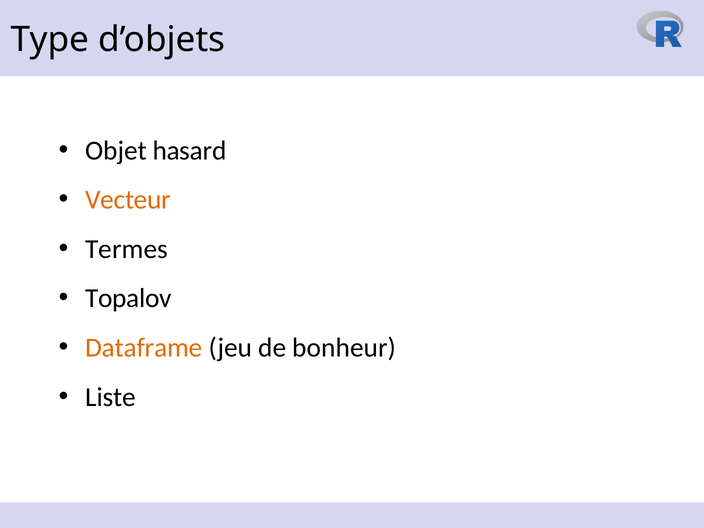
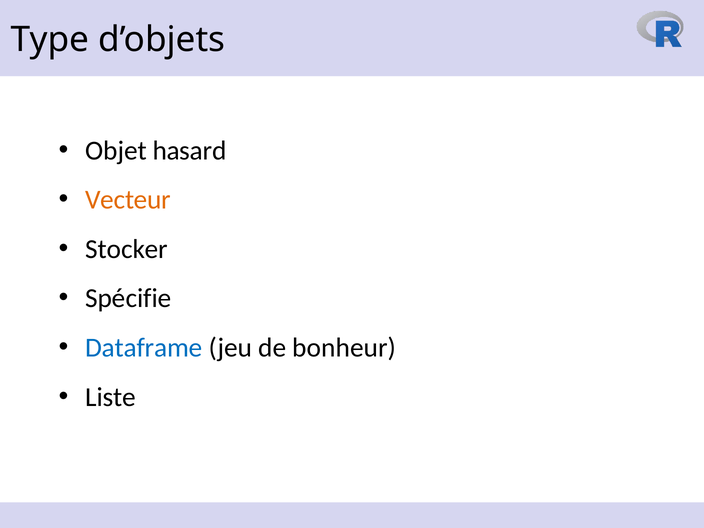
Termes: Termes -> Stocker
Topalov: Topalov -> Spécifie
Dataframe colour: orange -> blue
